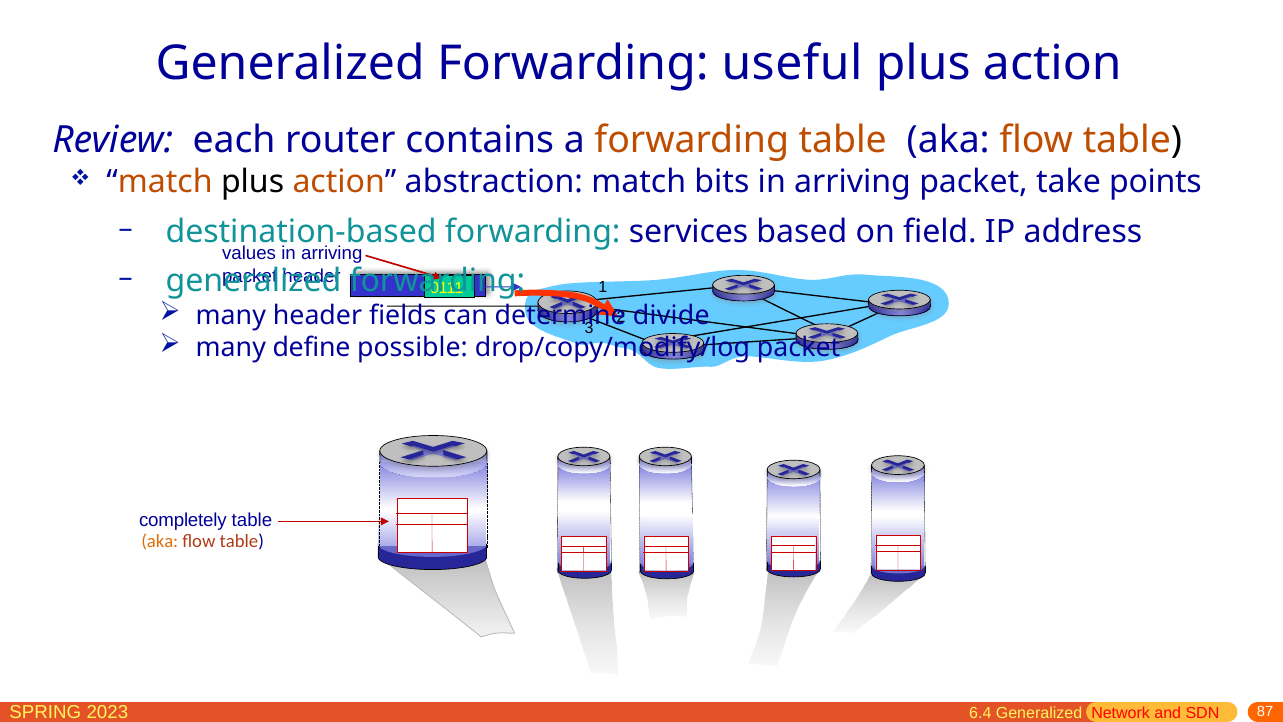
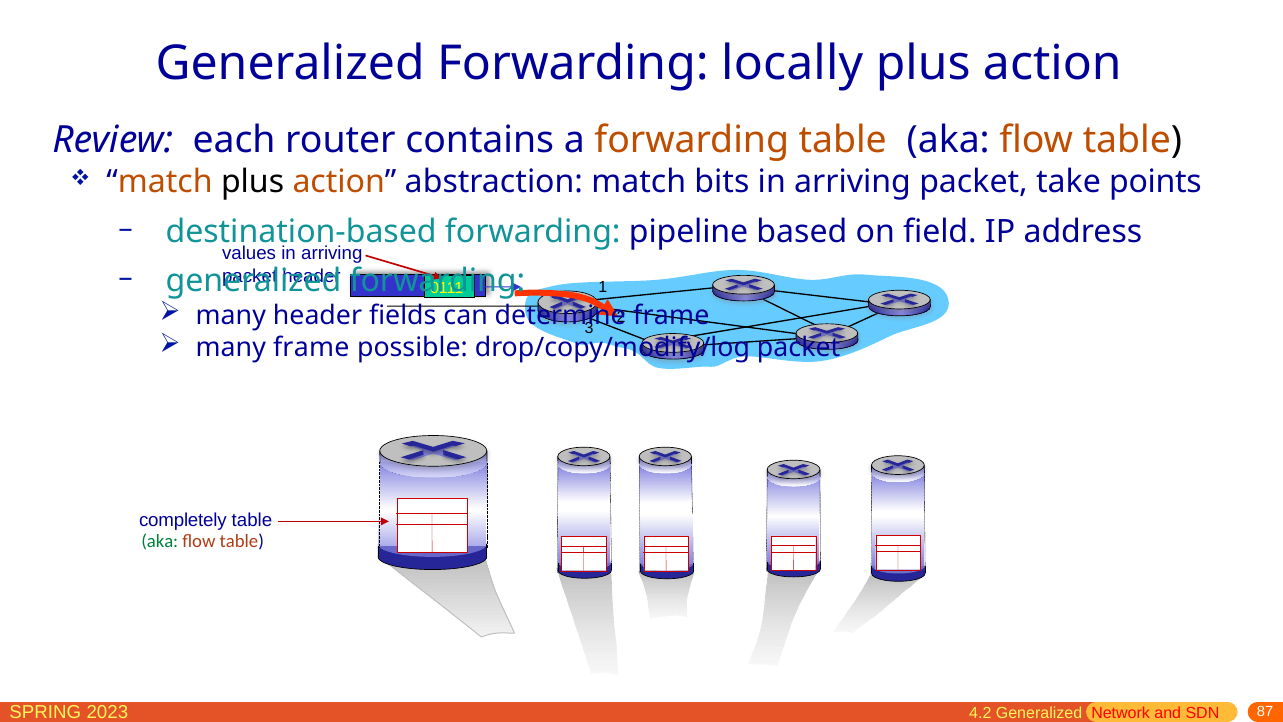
useful: useful -> locally
services: services -> pipeline
divide at (671, 316): divide -> frame
many define: define -> frame
aka at (160, 541) colour: orange -> green
6.4: 6.4 -> 4.2
